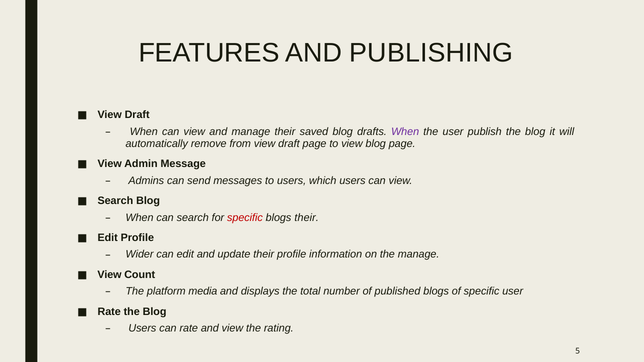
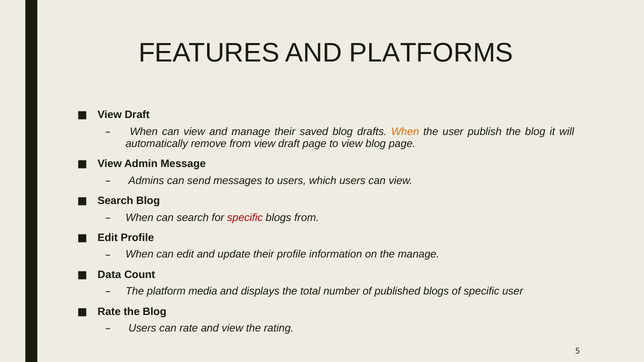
PUBLISHING: PUBLISHING -> PLATFORMS
When at (405, 132) colour: purple -> orange
blogs their: their -> from
Wider at (140, 255): Wider -> When
View at (109, 275): View -> Data
